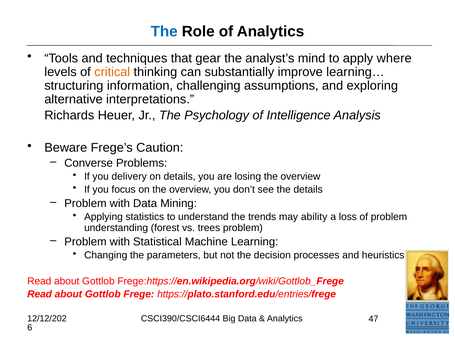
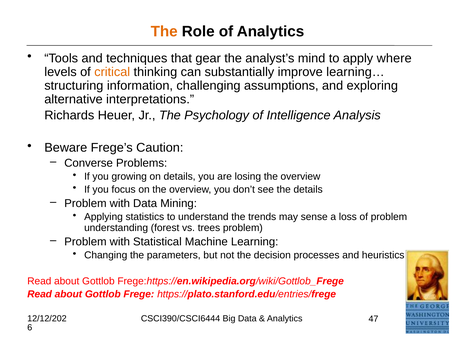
The at (164, 31) colour: blue -> orange
delivery: delivery -> growing
ability: ability -> sense
